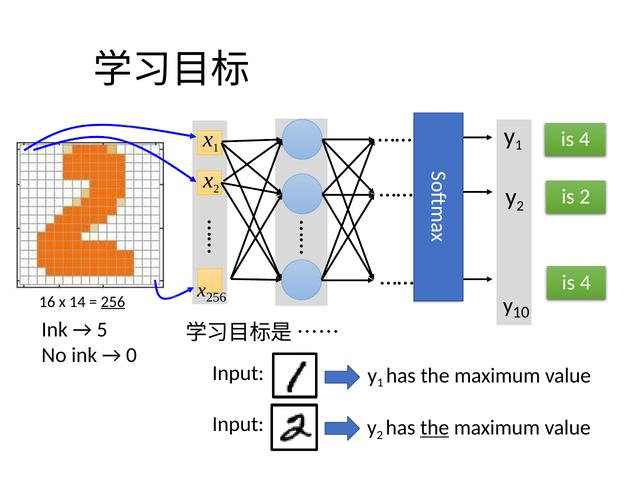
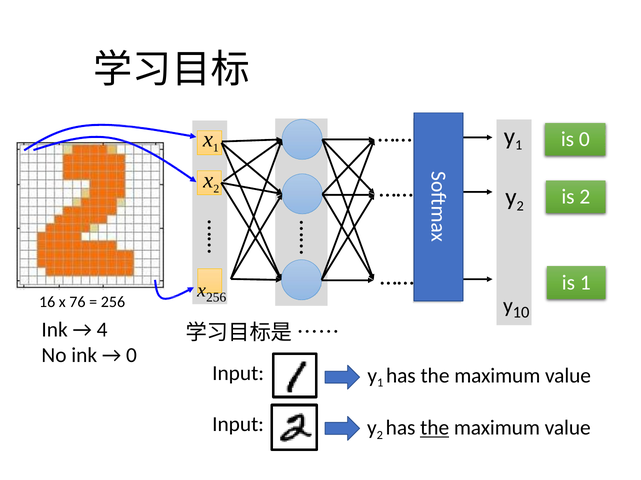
4 at (584, 140): 4 -> 0
4 at (585, 283): 4 -> 1
14: 14 -> 76
256 at (113, 302) underline: present -> none
5: 5 -> 4
